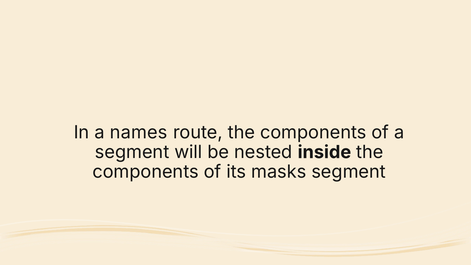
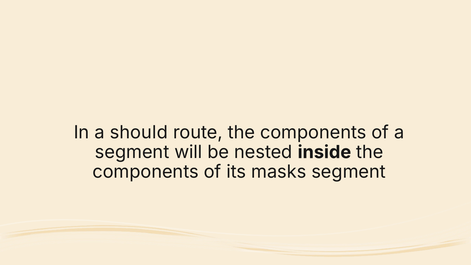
names: names -> should
